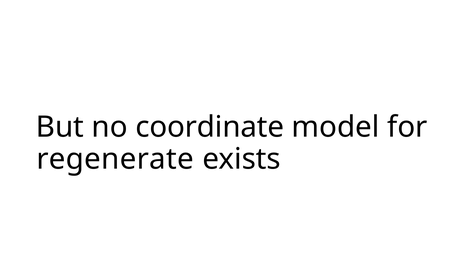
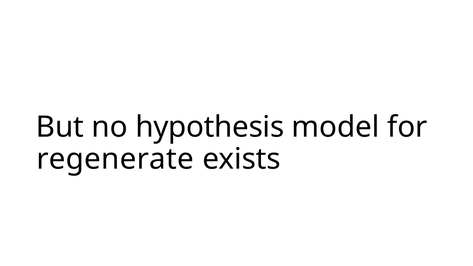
coordinate: coordinate -> hypothesis
